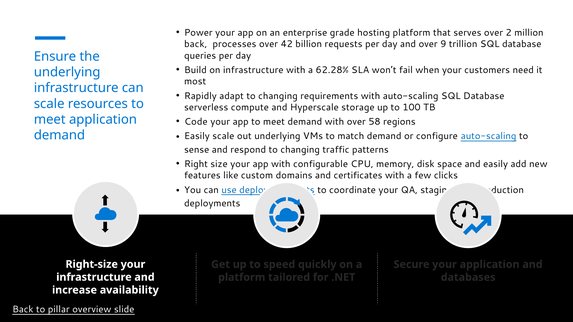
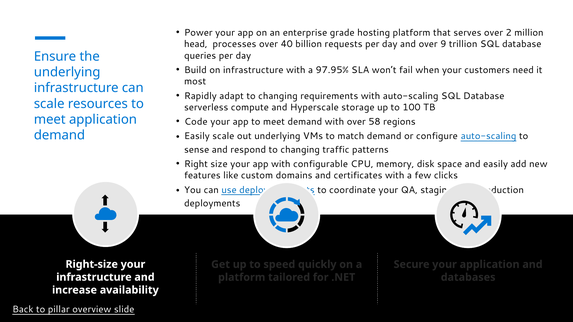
back at (196, 44): back -> head
42: 42 -> 40
62.28%: 62.28% -> 97.95%
